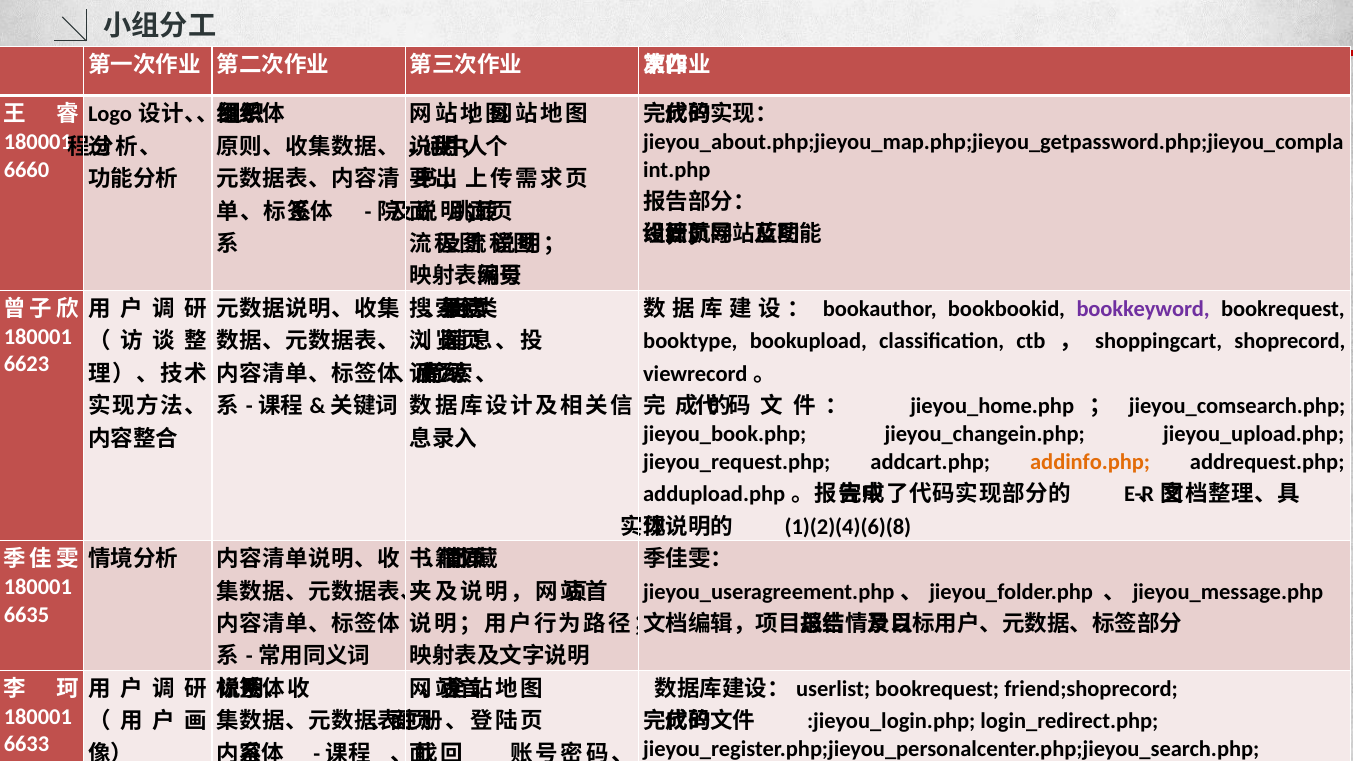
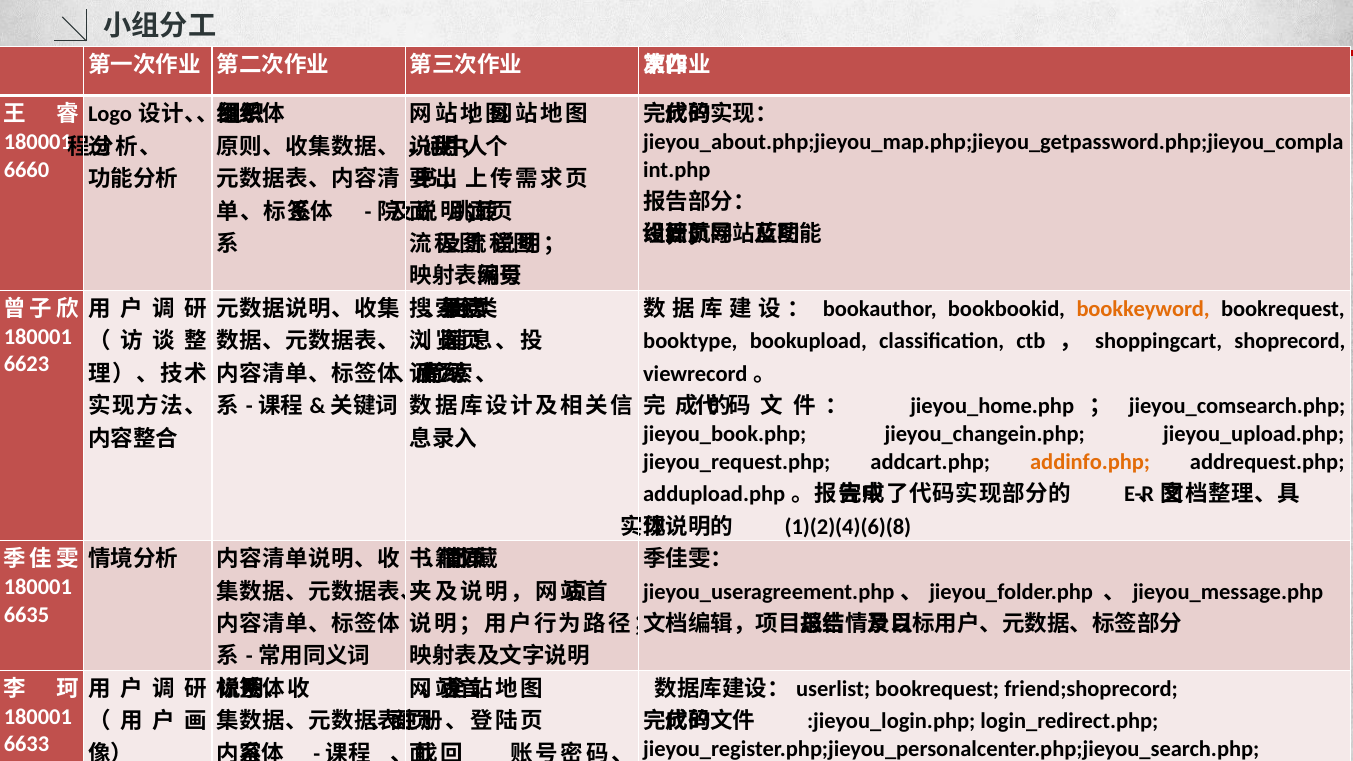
bookkeyword colour: purple -> orange
